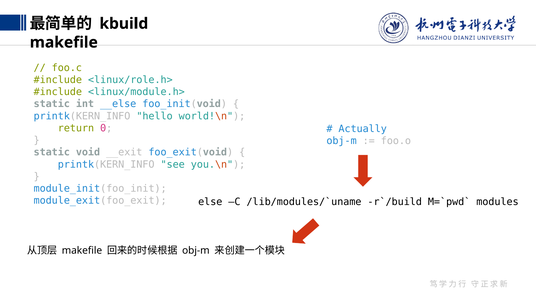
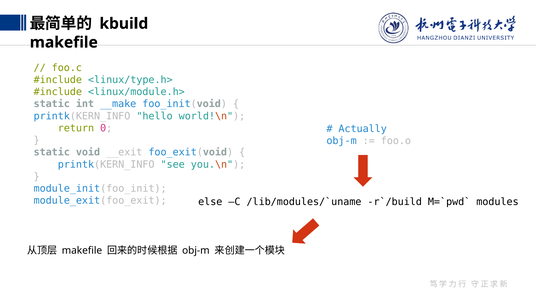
<linux/role.h>: <linux/role.h> -> <linux/type.h>
__else: __else -> __make
